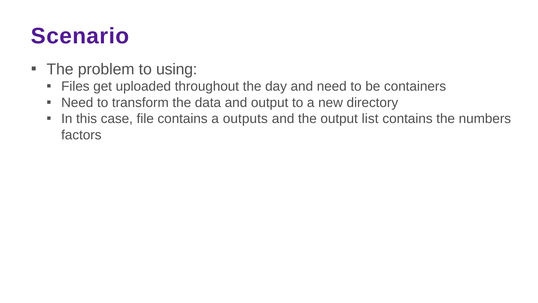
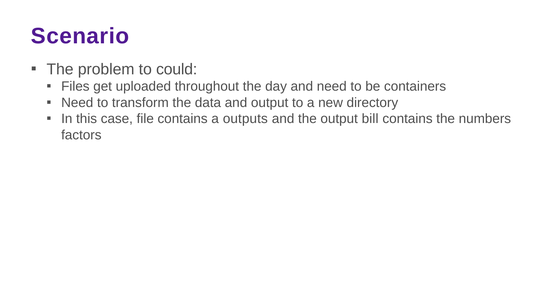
using: using -> could
list: list -> bill
